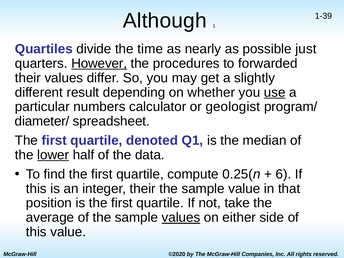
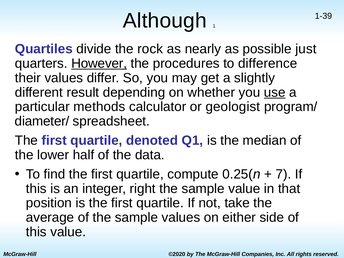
time: time -> rock
forwarded: forwarded -> difference
numbers: numbers -> methods
lower underline: present -> none
6: 6 -> 7
integer their: their -> right
values at (181, 218) underline: present -> none
